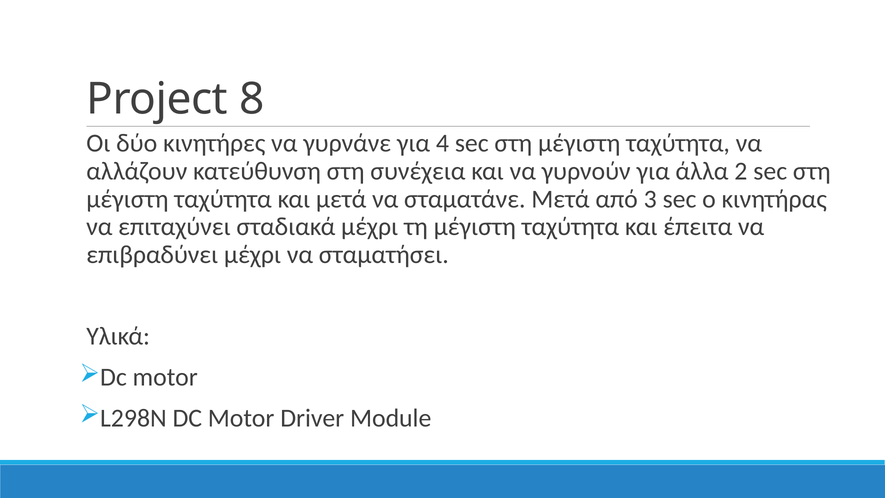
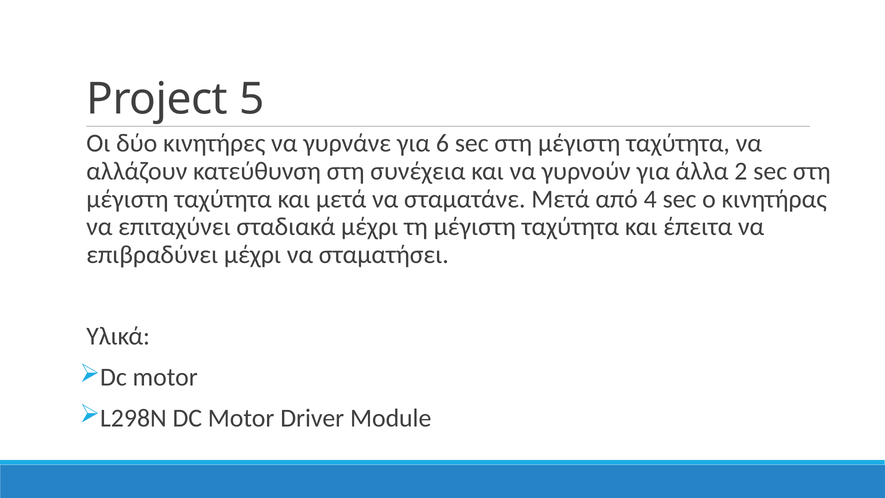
8: 8 -> 5
4: 4 -> 6
3: 3 -> 4
